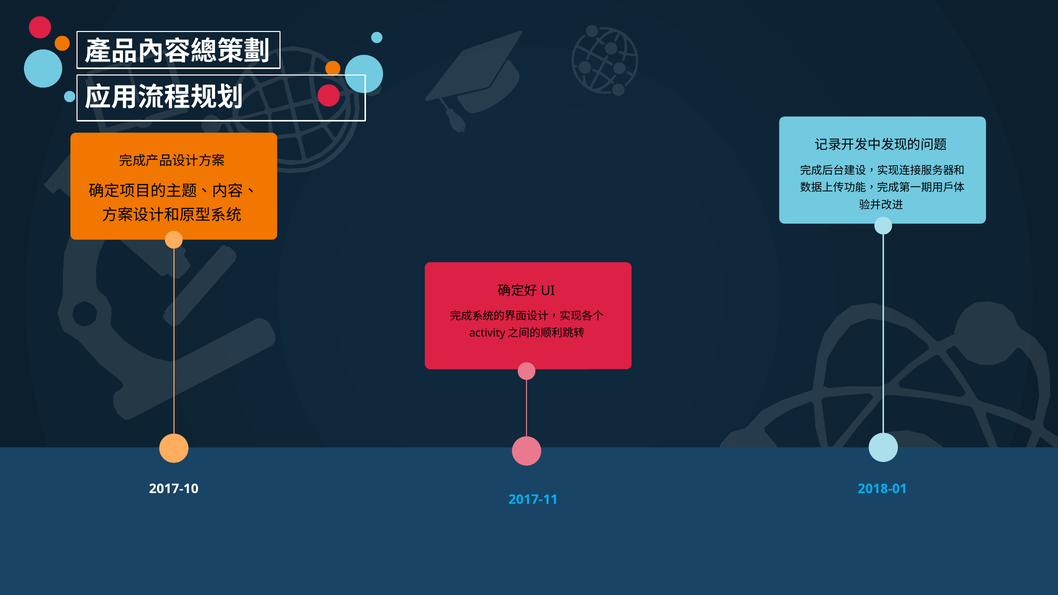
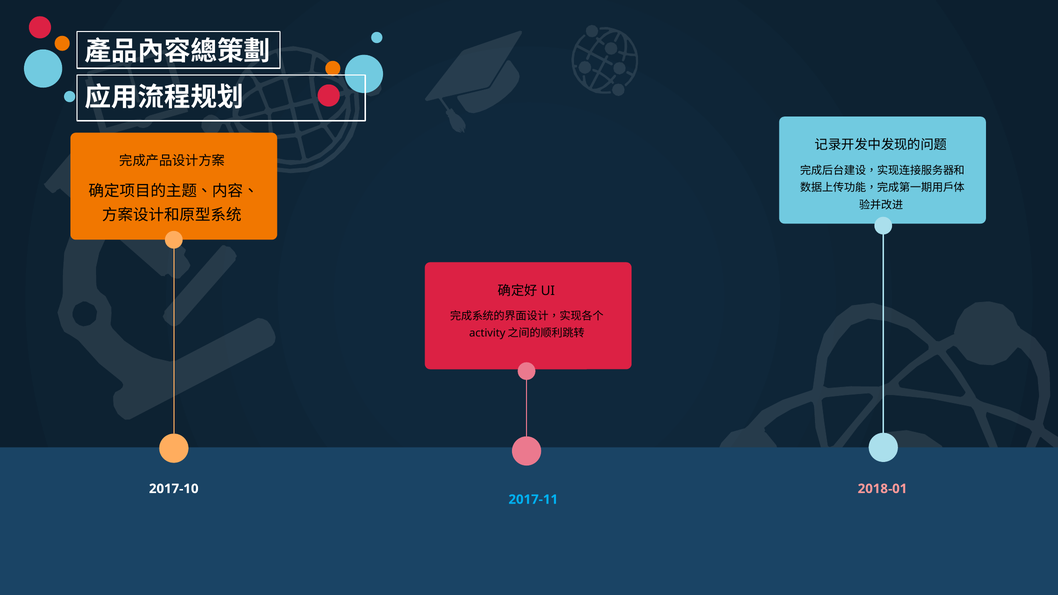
2018-01 colour: light blue -> pink
